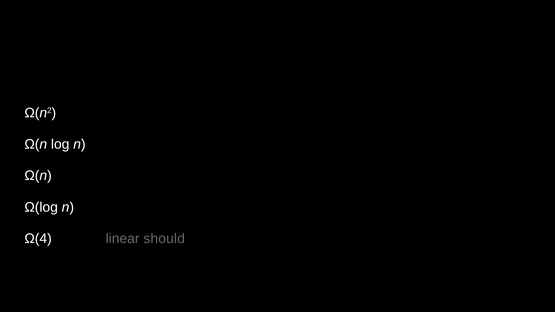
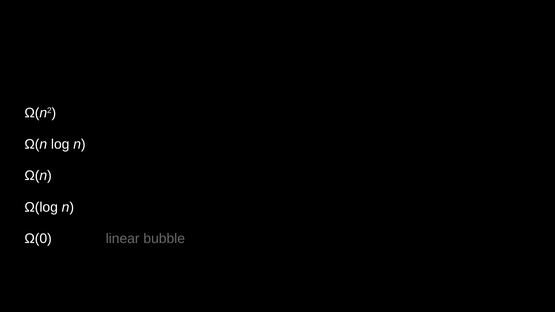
Ω(4: Ω(4 -> Ω(0
should: should -> bubble
